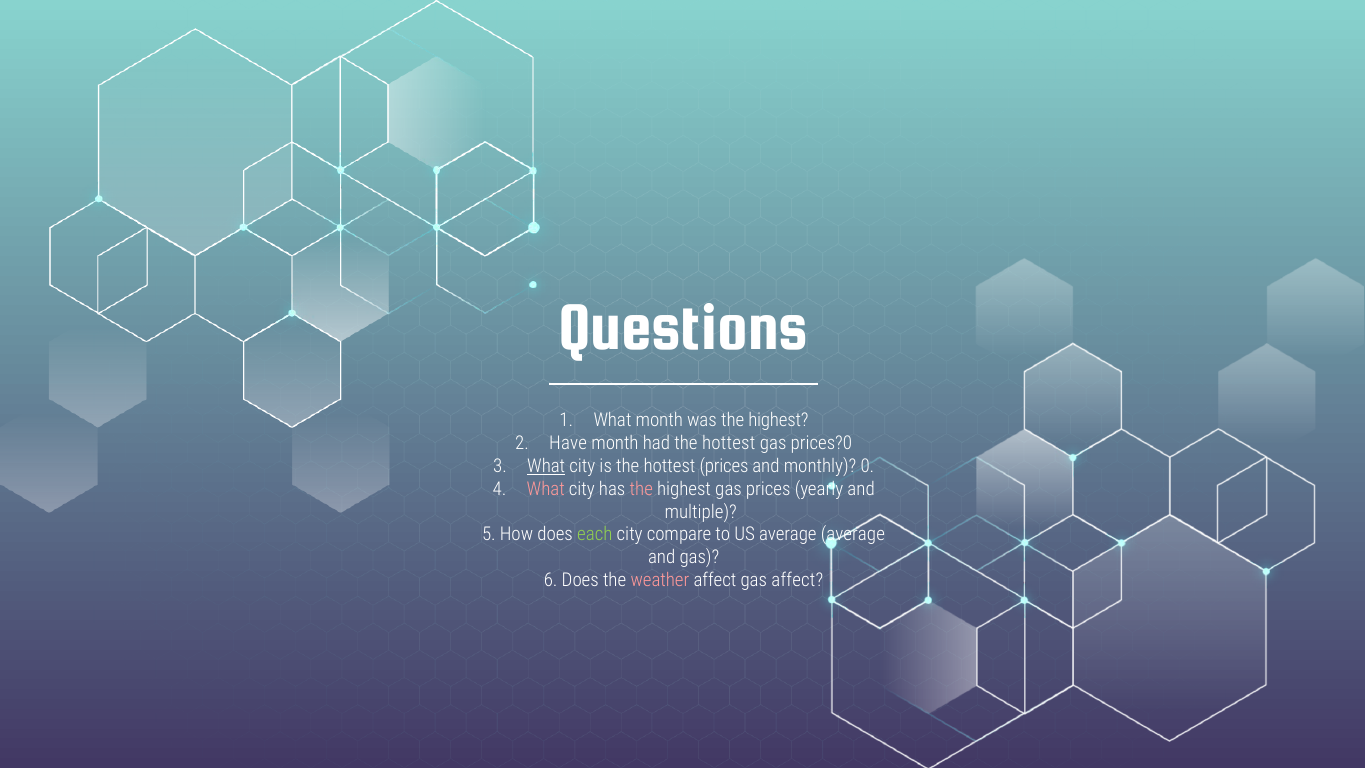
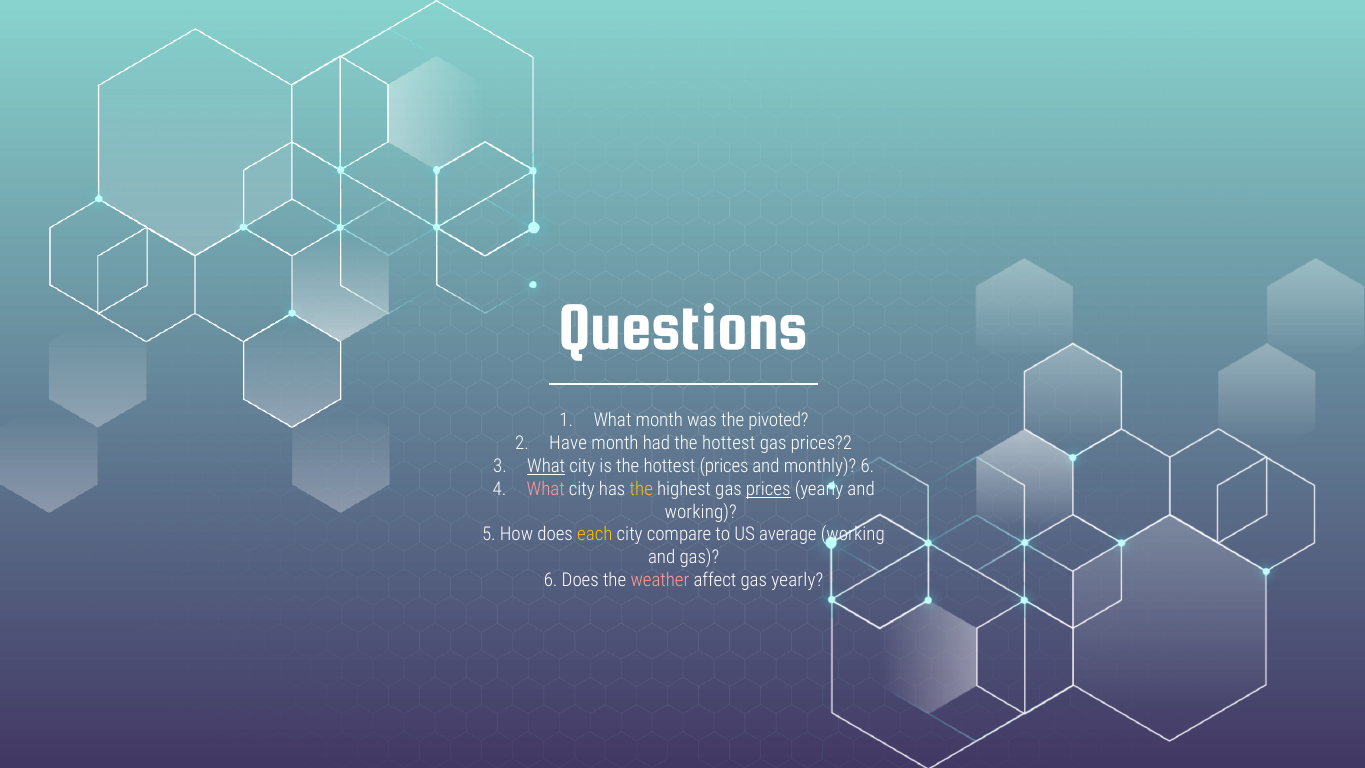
was the highest: highest -> pivoted
prices?0: prices?0 -> prices?2
monthly 0: 0 -> 6
the at (641, 489) colour: pink -> yellow
prices at (768, 489) underline: none -> present
multiple at (701, 512): multiple -> working
each colour: light green -> yellow
average average: average -> working
gas affect: affect -> yearly
